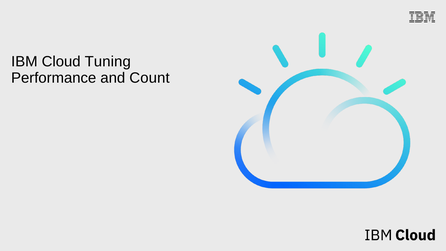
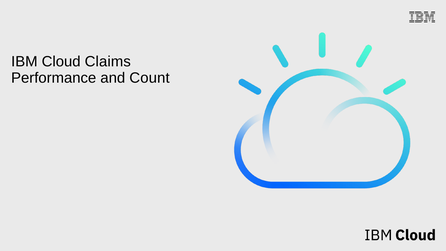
Tuning: Tuning -> Claims
